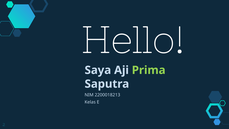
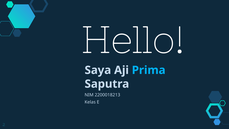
Prima colour: light green -> light blue
